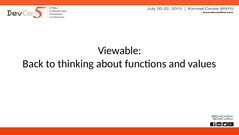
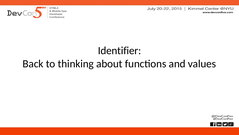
Viewable: Viewable -> Identifier
